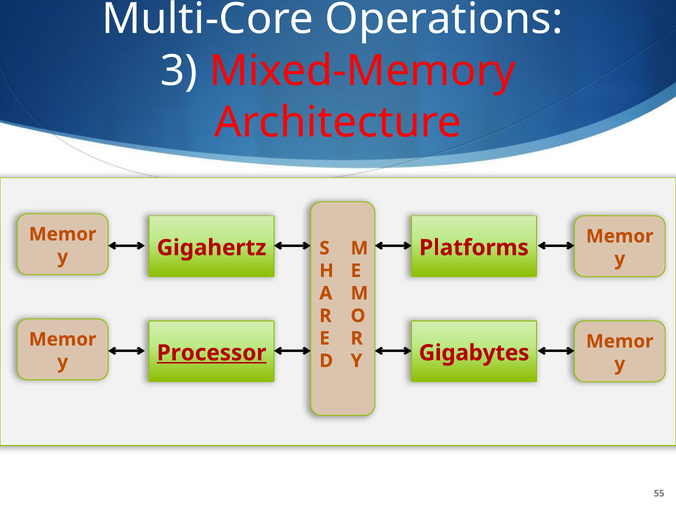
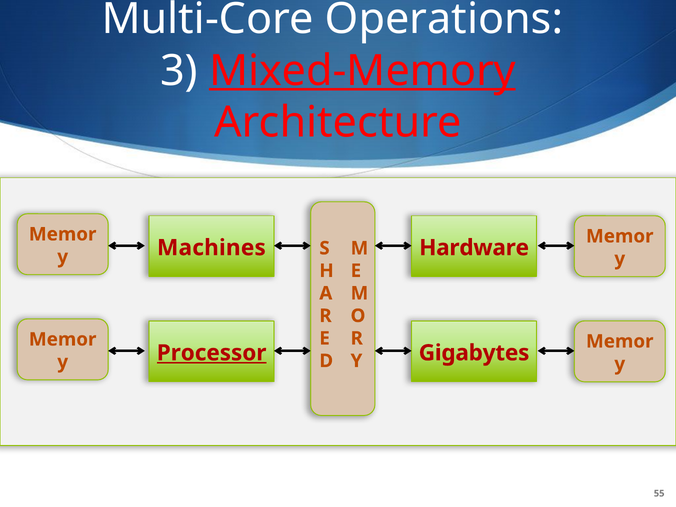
Mixed-Memory underline: none -> present
Gigahertz: Gigahertz -> Machines
Platforms: Platforms -> Hardware
